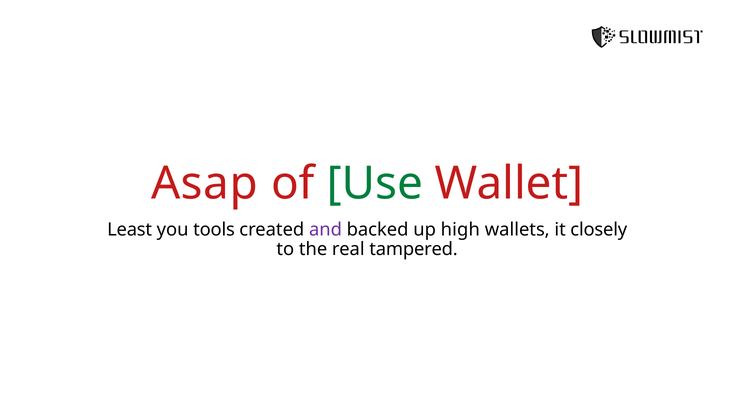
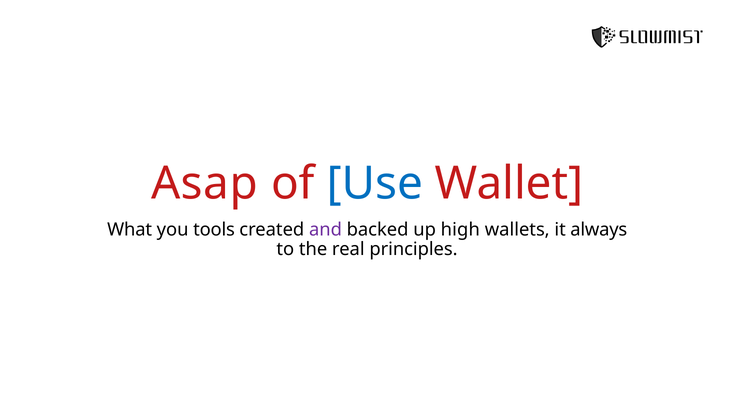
Use colour: green -> blue
Least: Least -> What
closely: closely -> always
tampered: tampered -> principles
